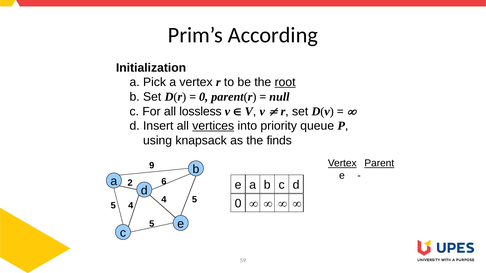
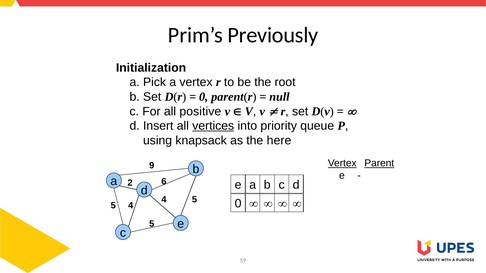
According: According -> Previously
root underline: present -> none
lossless: lossless -> positive
finds: finds -> here
